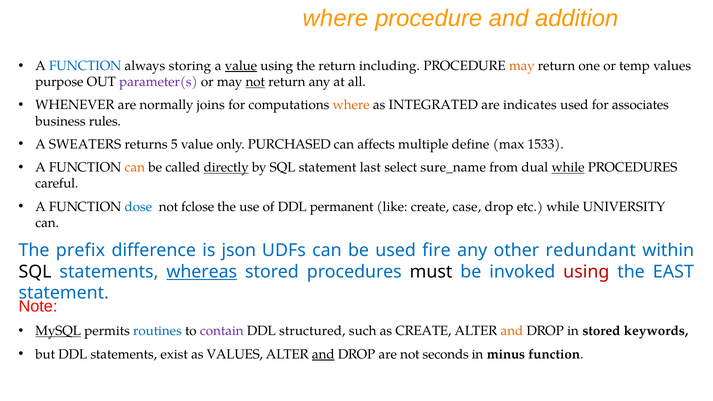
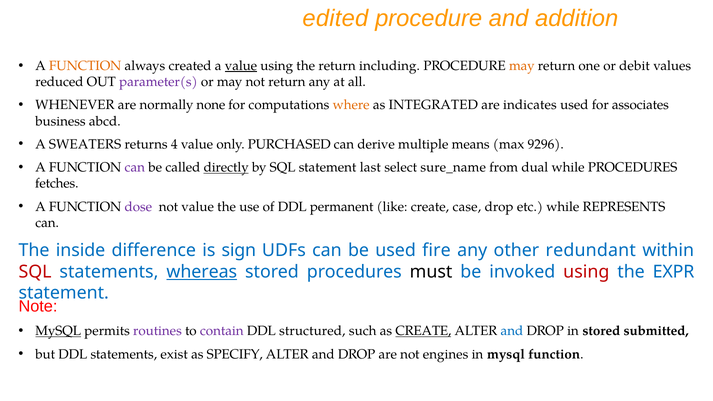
where at (335, 19): where -> edited
FUNCTION at (85, 66) colour: blue -> orange
storing: storing -> created
temp: temp -> debit
purpose: purpose -> reduced
not at (255, 82) underline: present -> none
joins: joins -> none
rules: rules -> abcd
5: 5 -> 4
affects: affects -> derive
define: define -> means
1533: 1533 -> 9296
can at (135, 167) colour: orange -> purple
while at (568, 167) underline: present -> none
careful: careful -> fetches
dose colour: blue -> purple
not fclose: fclose -> value
UNIVERSITY: UNIVERSITY -> REPRESENTS
prefix: prefix -> inside
json: json -> sign
SQL at (35, 272) colour: black -> red
EAST: EAST -> EXPR
routines colour: blue -> purple
CREATE at (423, 331) underline: none -> present
and at (512, 331) colour: orange -> blue
keywords: keywords -> submitted
as VALUES: VALUES -> SPECIFY
and at (323, 354) underline: present -> none
seconds: seconds -> engines
in minus: minus -> mysql
